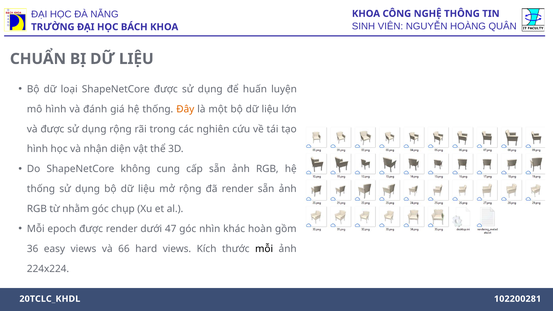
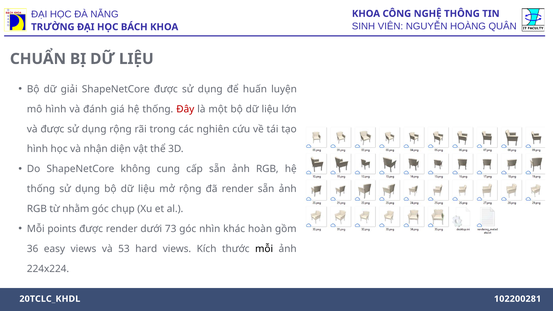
loại: loại -> giải
Đây colour: orange -> red
epoch: epoch -> points
47: 47 -> 73
66: 66 -> 53
